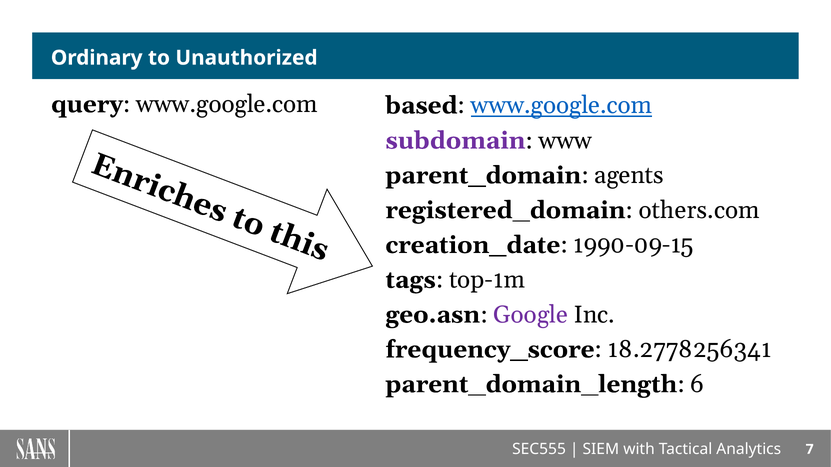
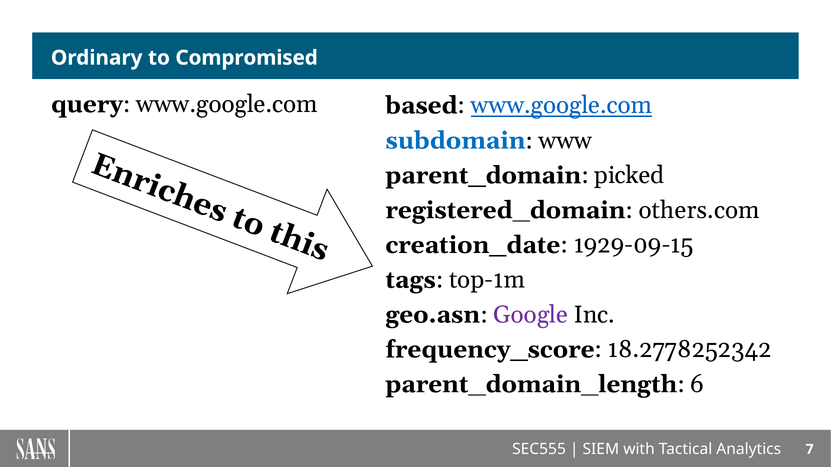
Unauthorized: Unauthorized -> Compromised
subdomain colour: purple -> blue
agents: agents -> picked
1990-09-15: 1990-09-15 -> 1929-09-15
18.2778256341: 18.2778256341 -> 18.2778252342
